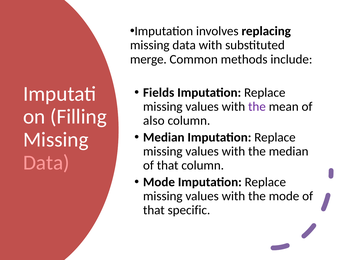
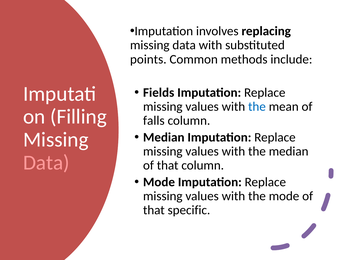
merge: merge -> points
the at (257, 107) colour: purple -> blue
also: also -> falls
